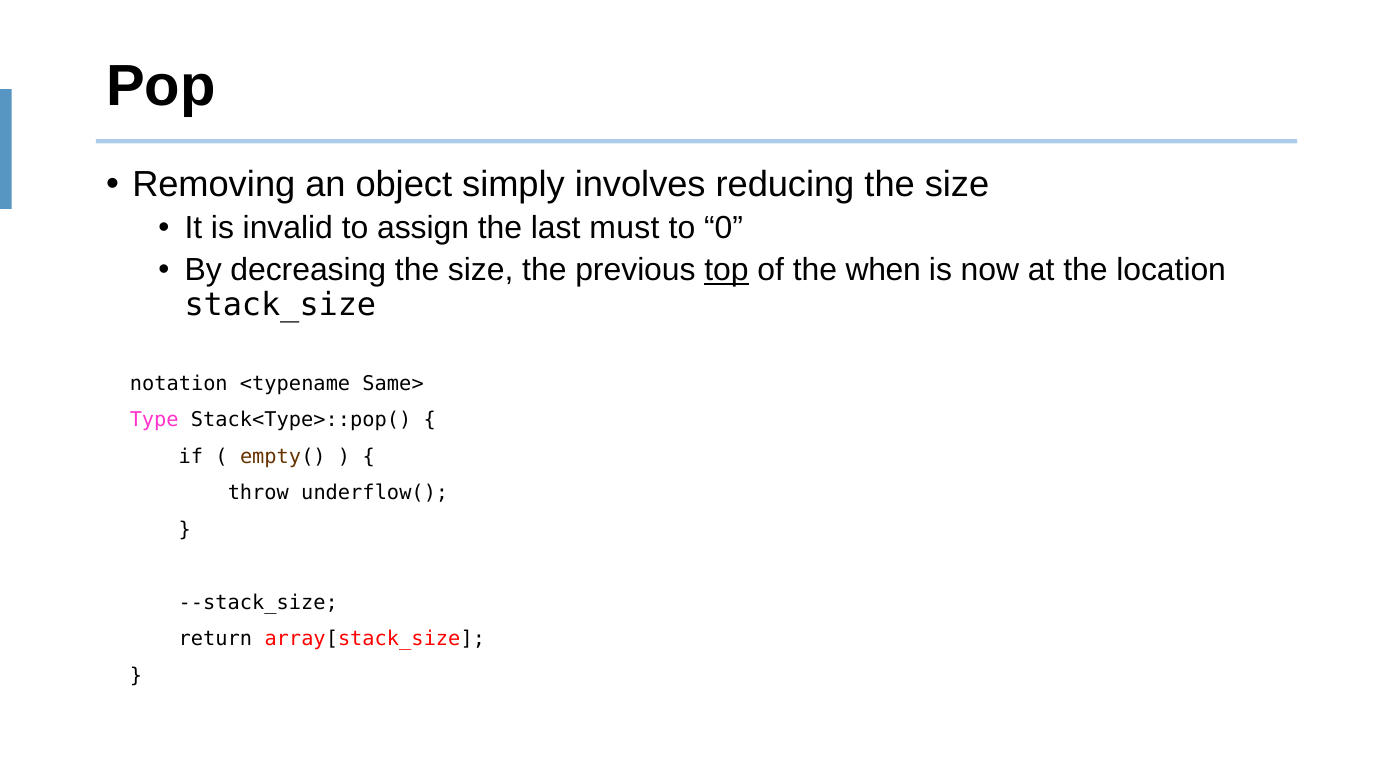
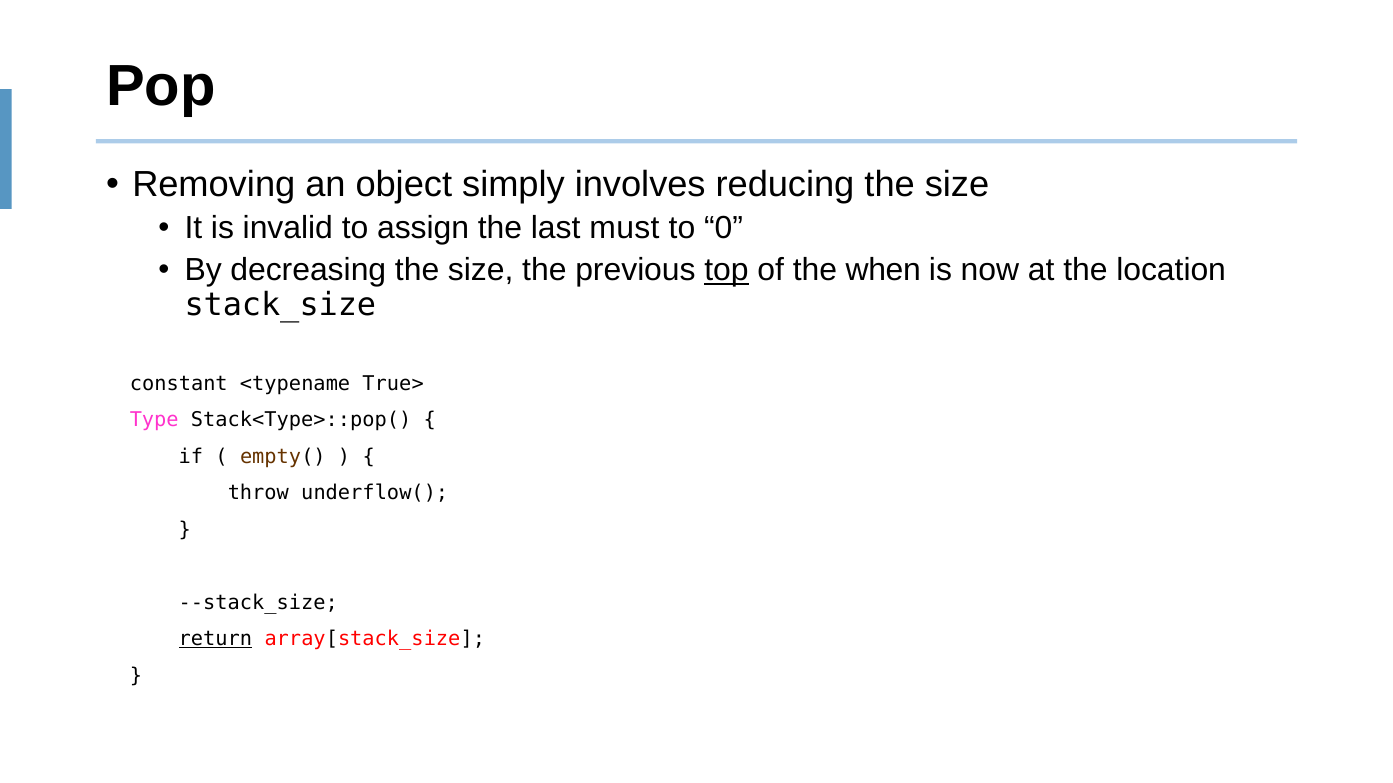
notation: notation -> constant
Same>: Same> -> True>
return underline: none -> present
